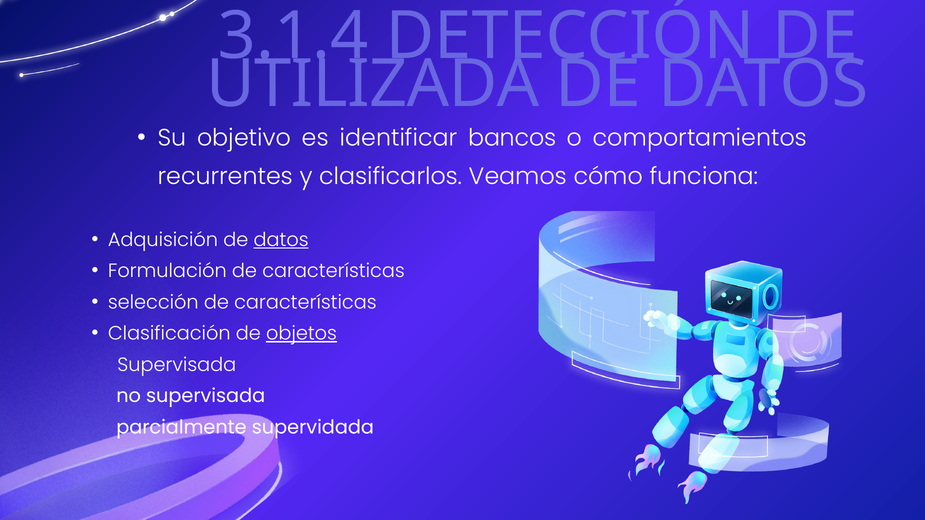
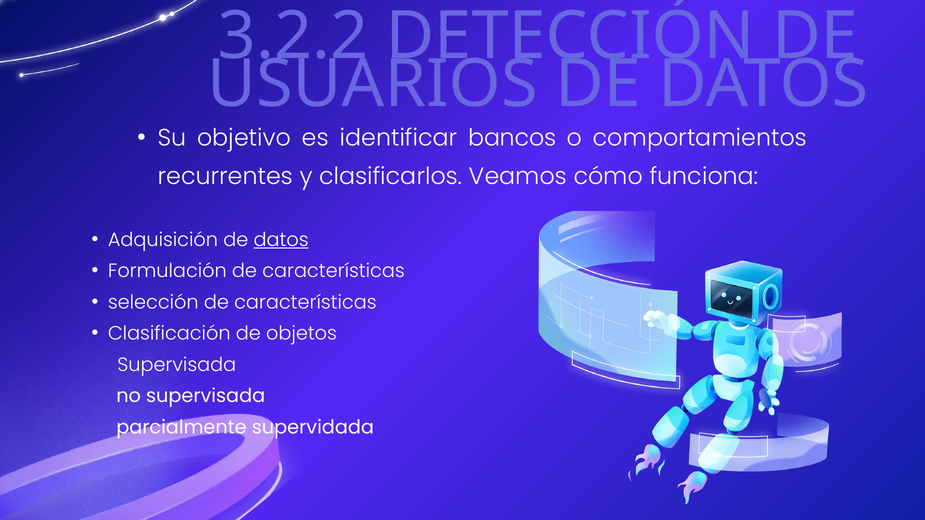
3.1.4: 3.1.4 -> 3.2.2
UTILIZADA: UTILIZADA -> USUARIOS
objetos underline: present -> none
